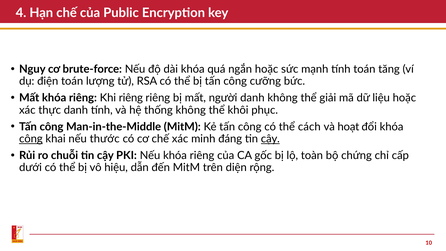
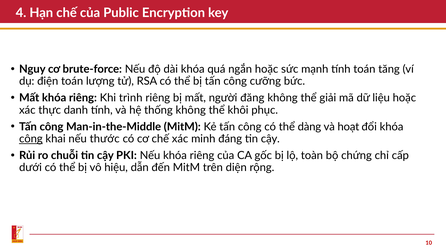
Khi riêng: riêng -> trình
người danh: danh -> đăng
cách: cách -> dàng
cậy at (270, 139) underline: present -> none
